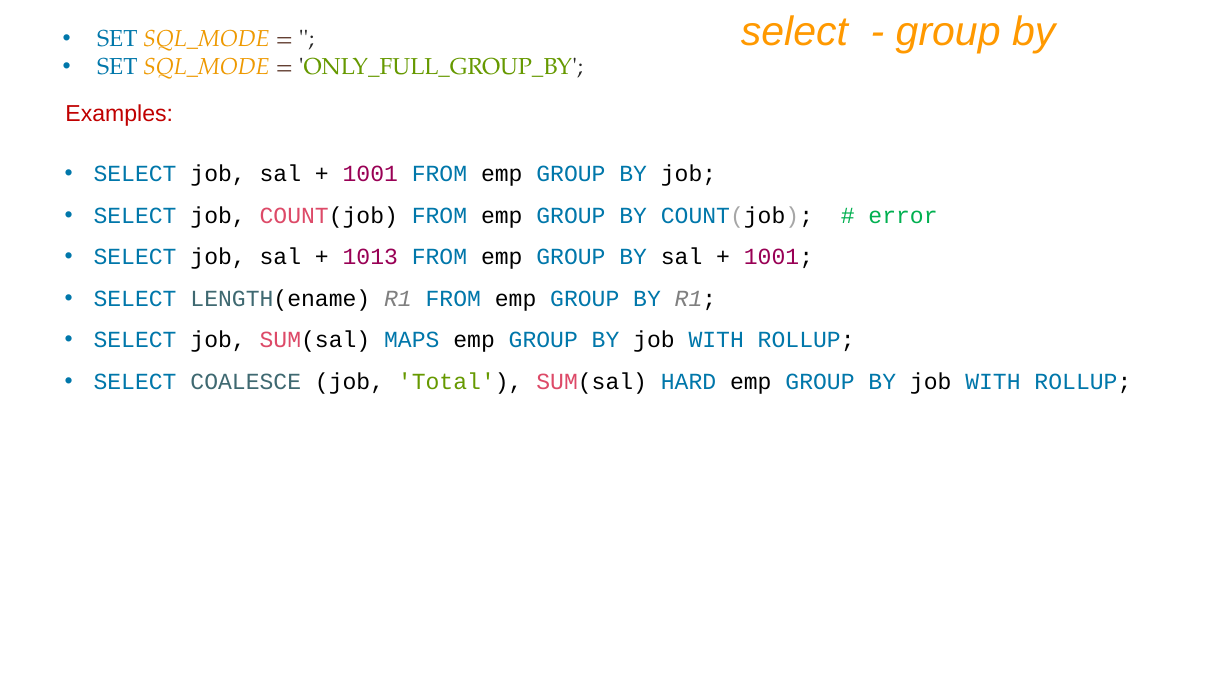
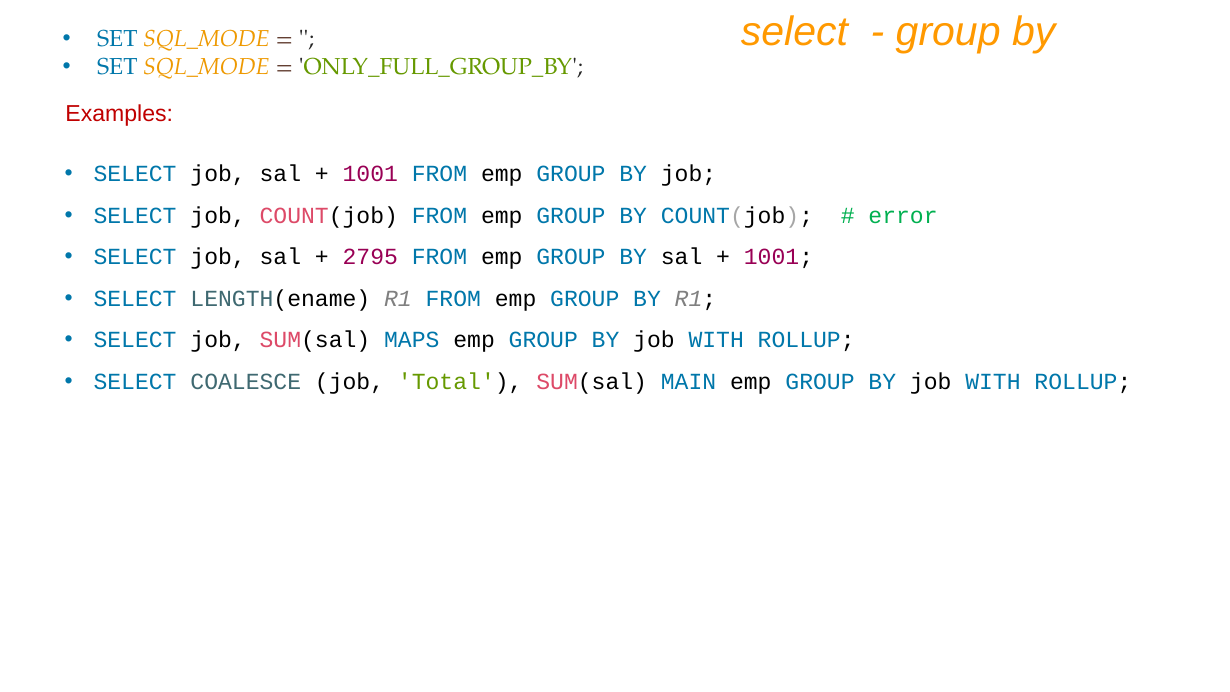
1013: 1013 -> 2795
HARD: HARD -> MAIN
